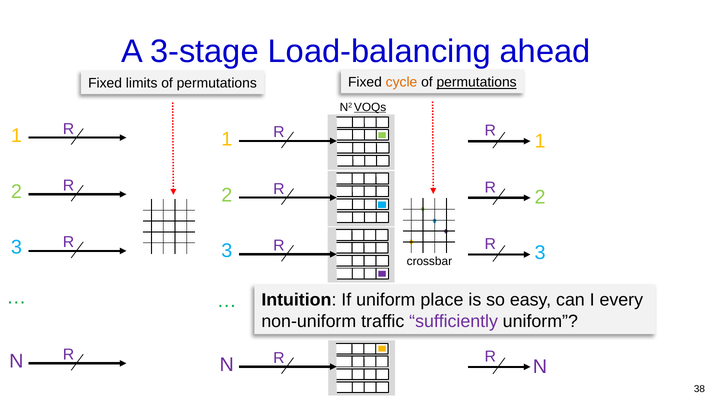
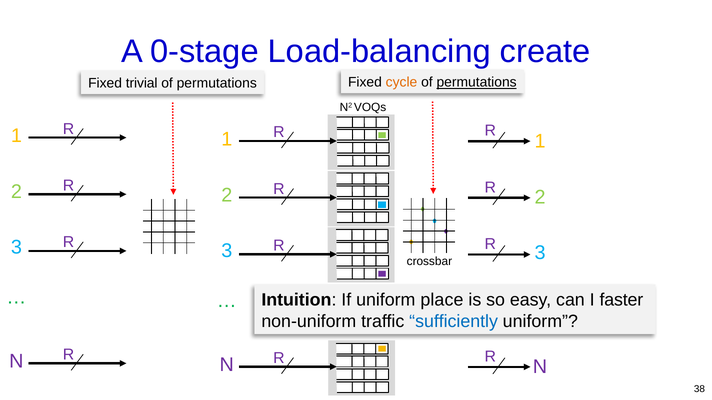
3-stage: 3-stage -> 0-stage
ahead: ahead -> create
limits: limits -> trivial
VOQs underline: present -> none
every: every -> faster
sufficiently colour: purple -> blue
